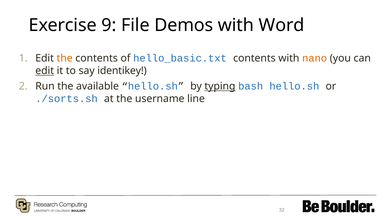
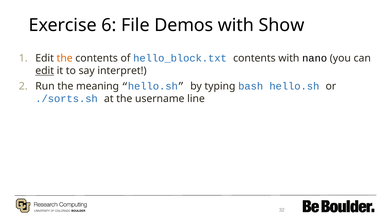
9: 9 -> 6
Word: Word -> Show
hello_basic.txt: hello_basic.txt -> hello_block.txt
nano colour: orange -> black
identikey: identikey -> interpret
available: available -> meaning
typing underline: present -> none
